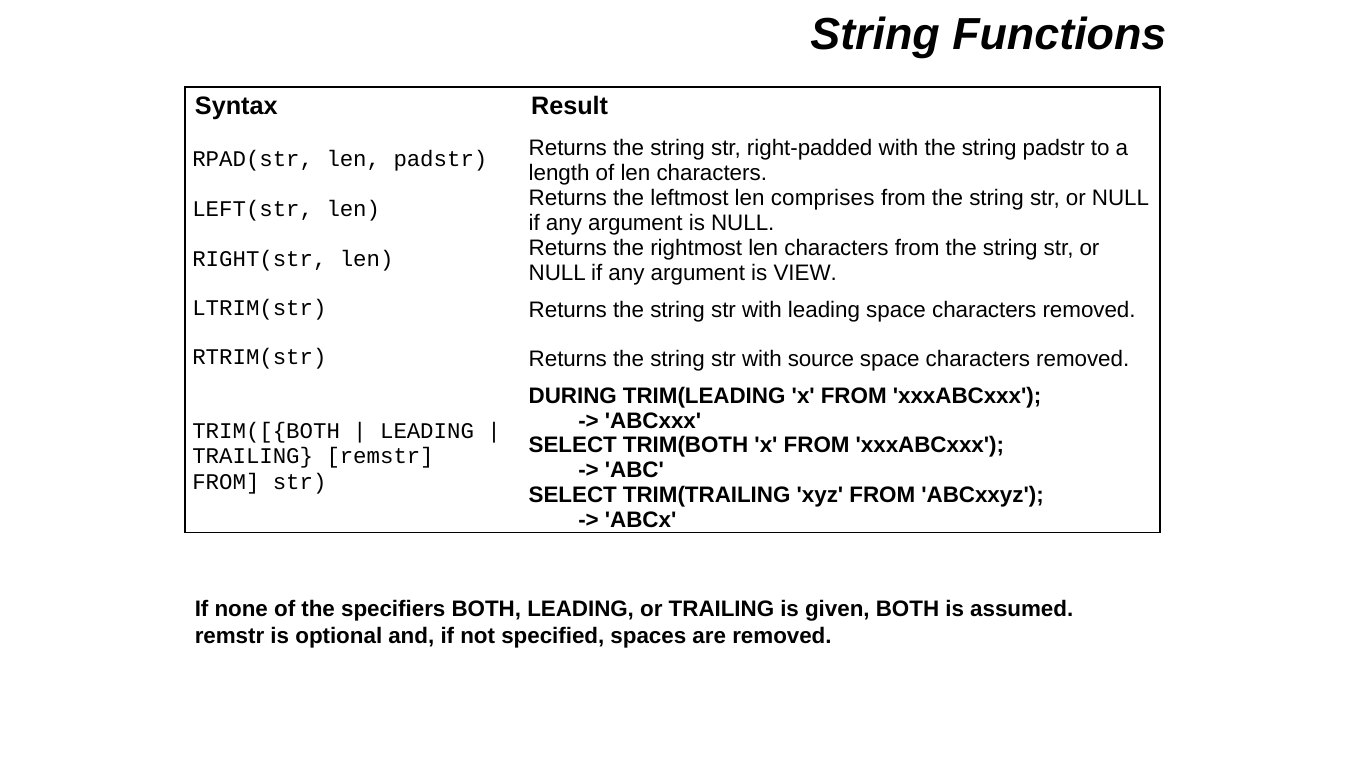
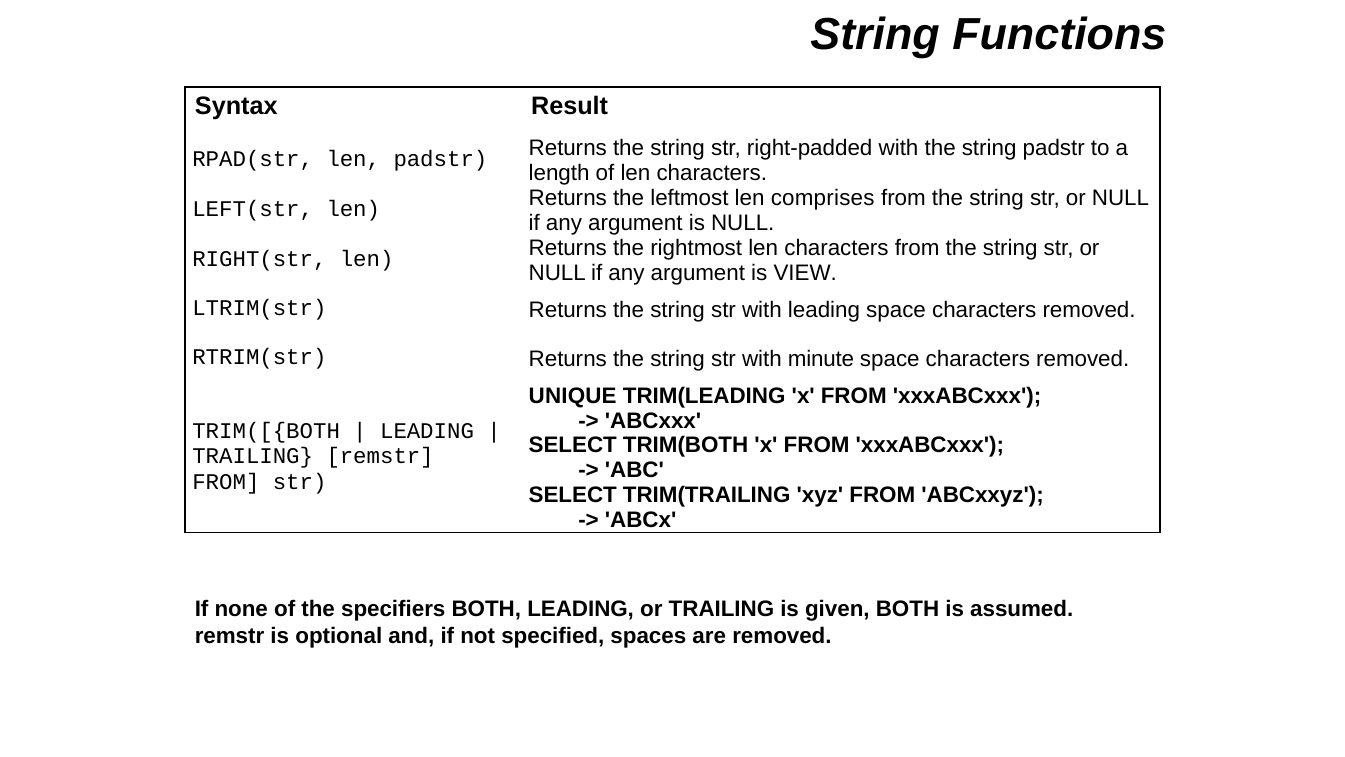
source: source -> minute
DURING: DURING -> UNIQUE
